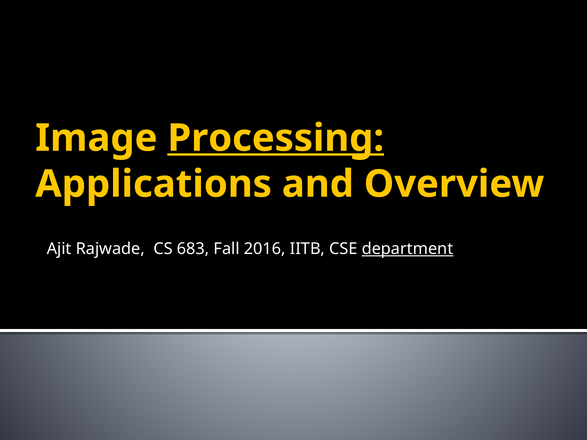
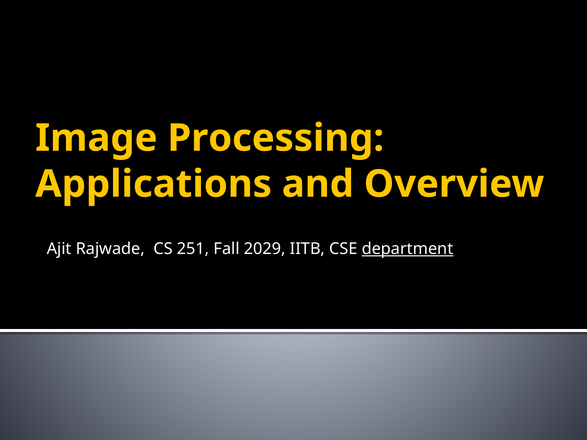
Processing underline: present -> none
683: 683 -> 251
2016: 2016 -> 2029
